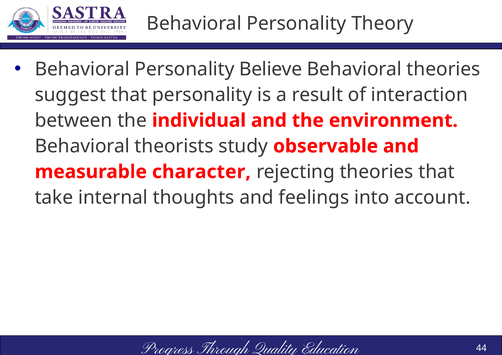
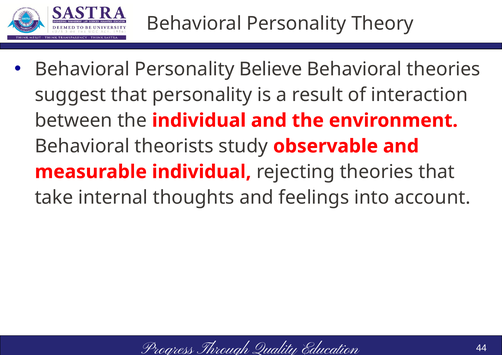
measurable character: character -> individual
